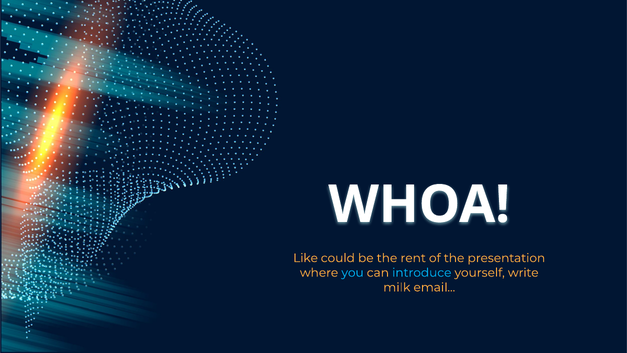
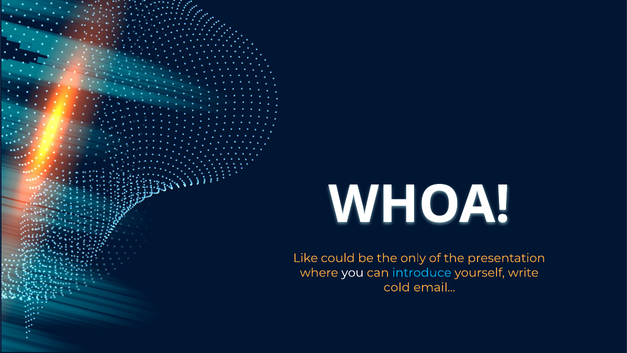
rent: rent -> only
you colour: light blue -> white
milk: milk -> cold
